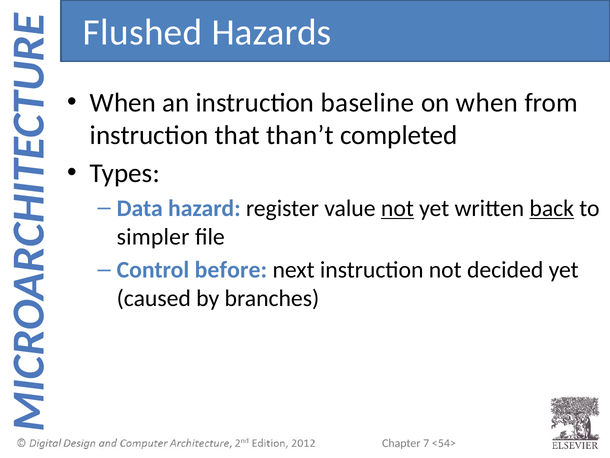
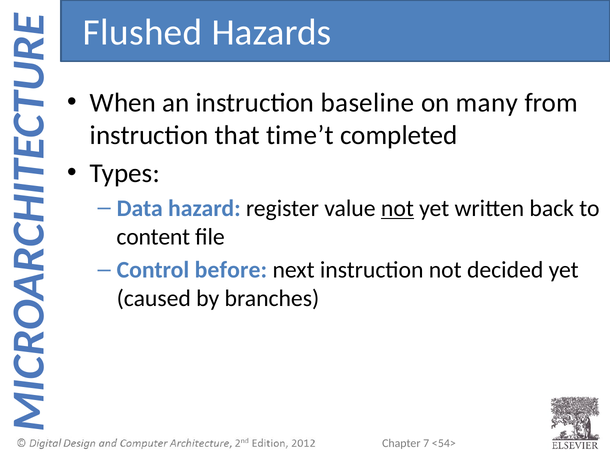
on when: when -> many
than’t: than’t -> time’t
back underline: present -> none
simpler: simpler -> content
